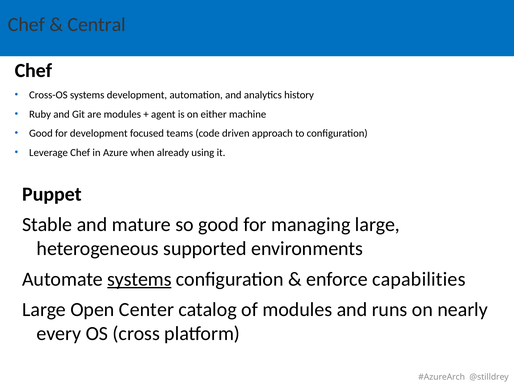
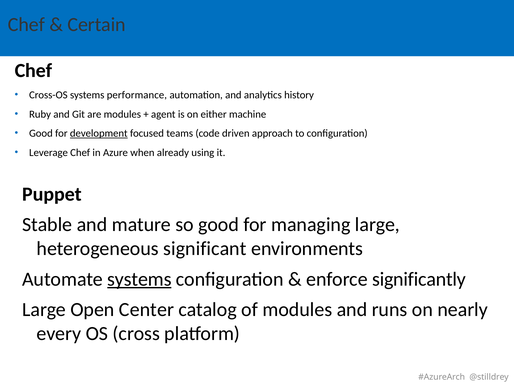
Central: Central -> Certain
systems development: development -> performance
development at (99, 134) underline: none -> present
supported: supported -> significant
capabilities: capabilities -> significantly
